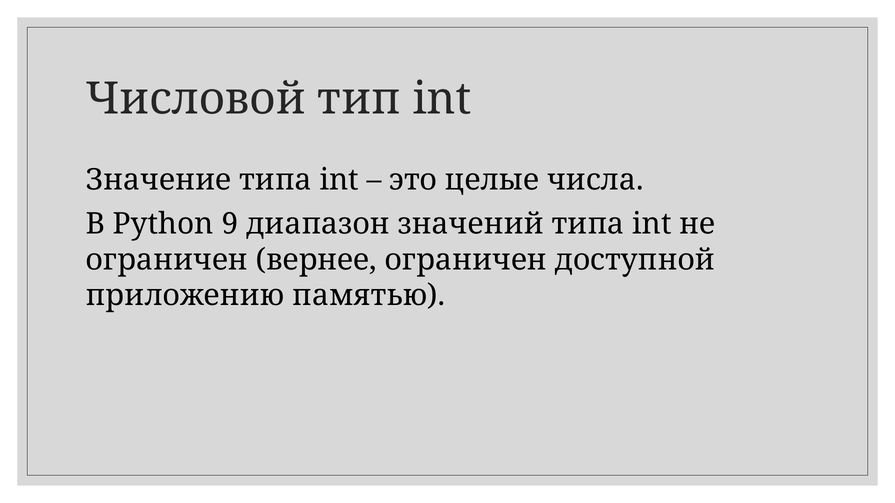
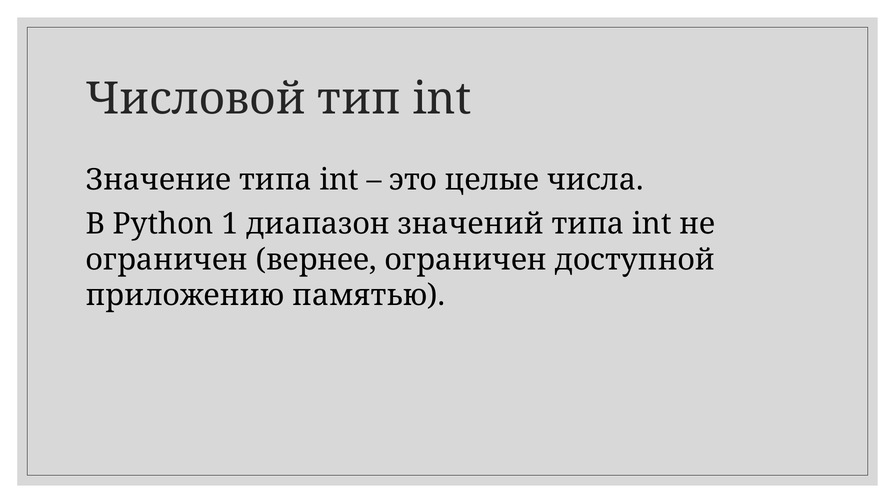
9: 9 -> 1
